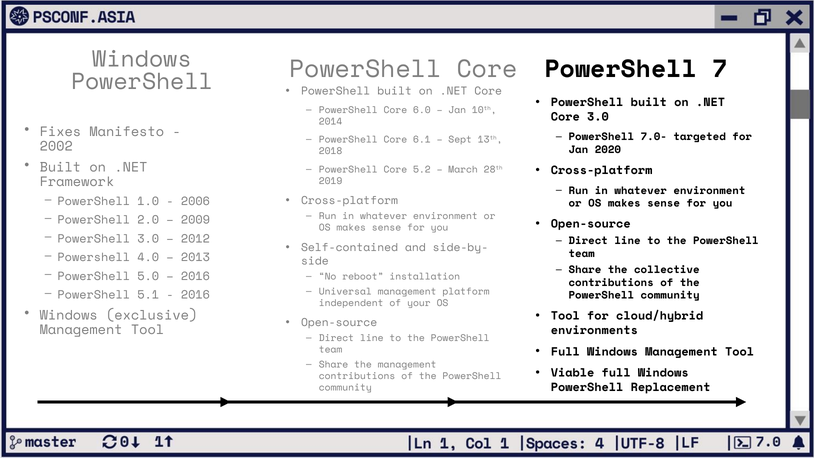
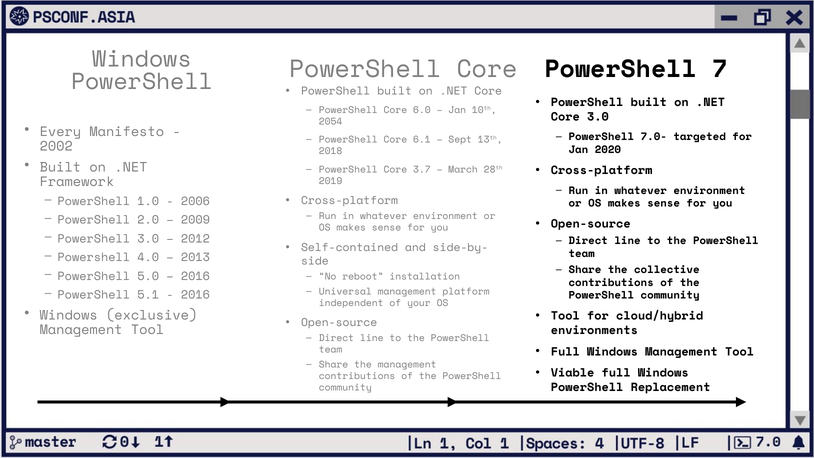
2014: 2014 -> 2054
Fixes: Fixes -> Every
5.2: 5.2 -> 3.7
